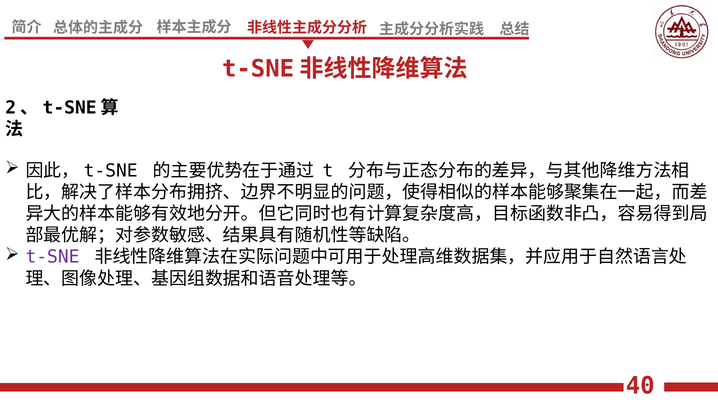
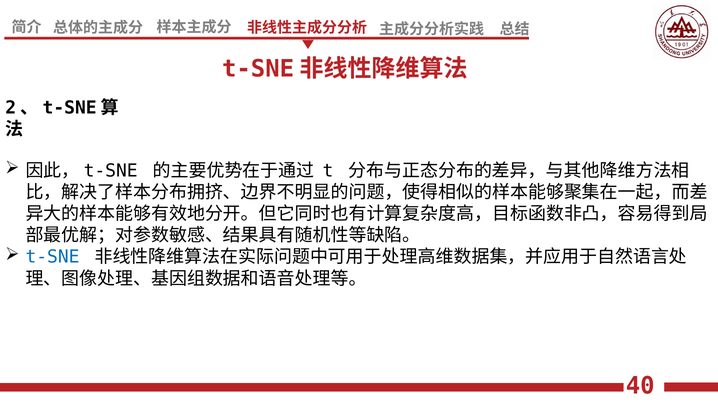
t-SNE colour: purple -> blue
